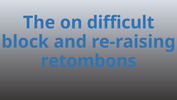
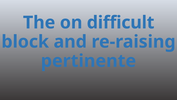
retombons: retombons -> pertinente
